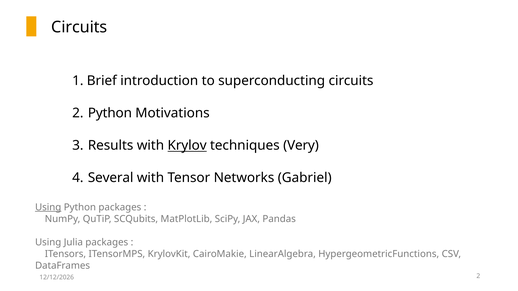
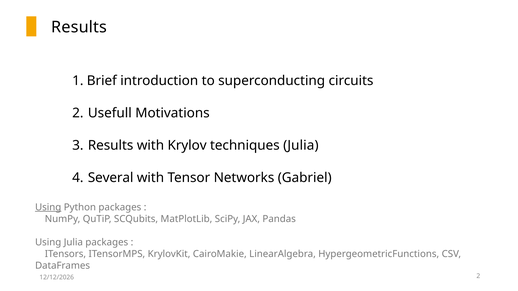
Circuits at (79, 27): Circuits -> Results
2 Python: Python -> Usefull
Krylov underline: present -> none
techniques Very: Very -> Julia
